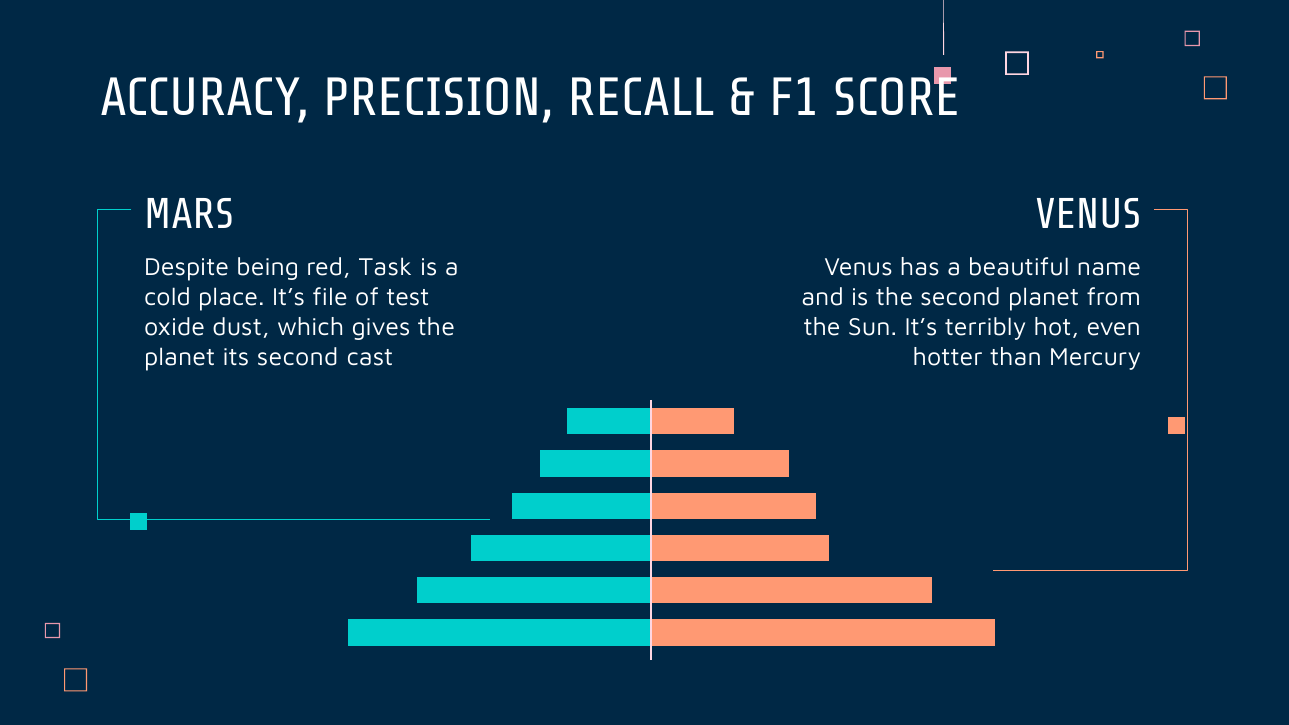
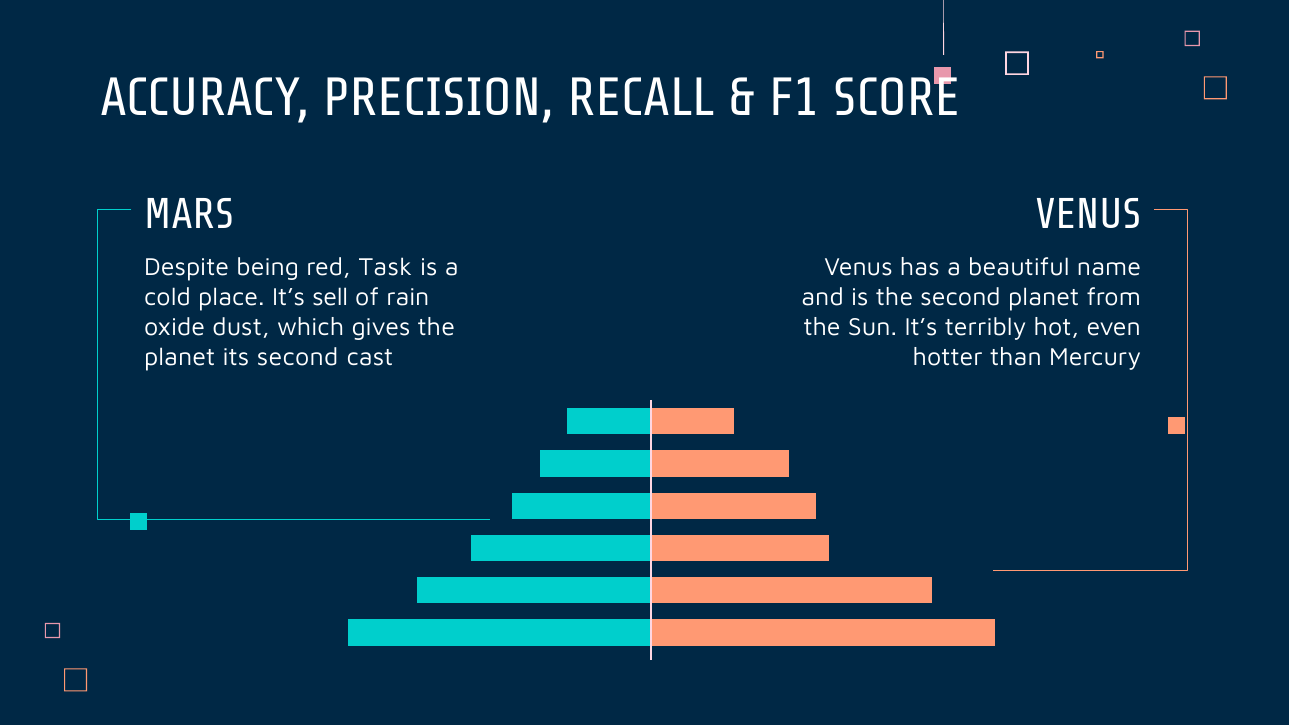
file: file -> sell
test: test -> rain
